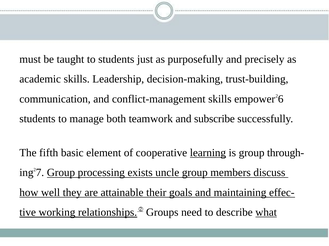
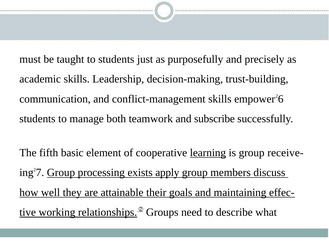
through-: through- -> receive-
uncle: uncle -> apply
what underline: present -> none
